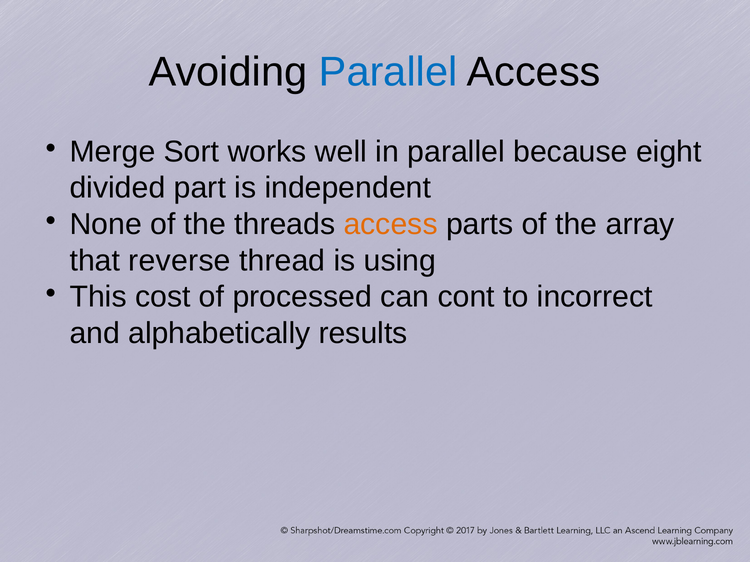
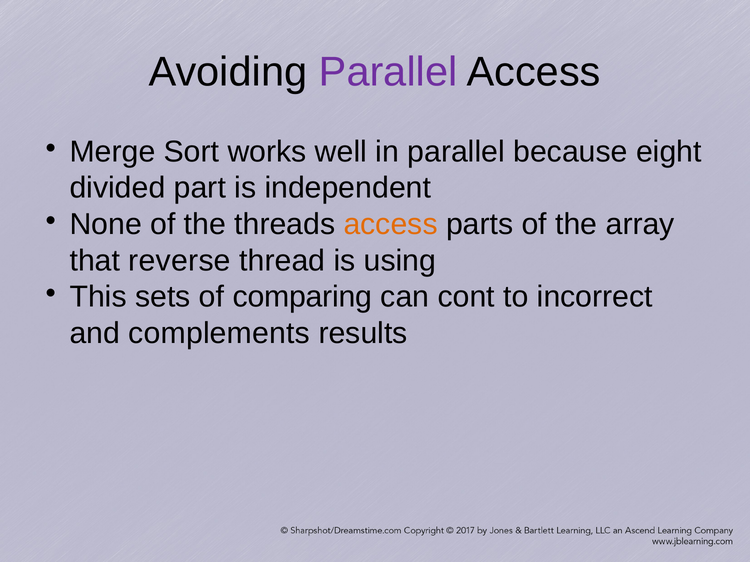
Parallel at (388, 72) colour: blue -> purple
cost: cost -> sets
processed: processed -> comparing
alphabetically: alphabetically -> complements
